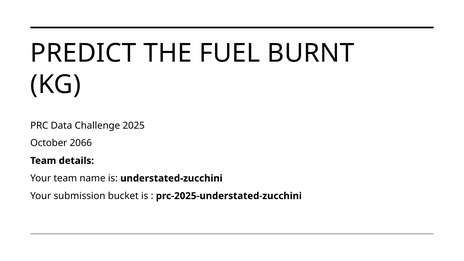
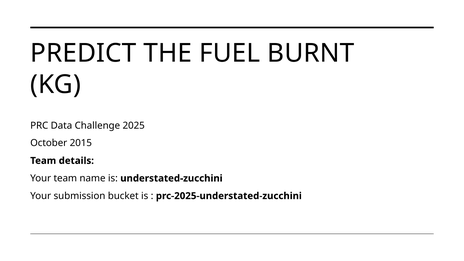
2066: 2066 -> 2015
